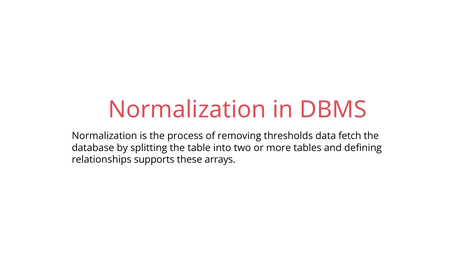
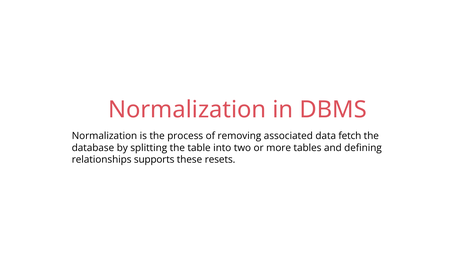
thresholds: thresholds -> associated
arrays: arrays -> resets
